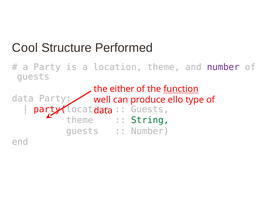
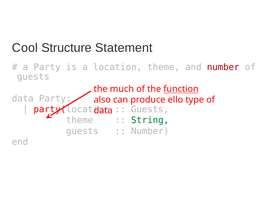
Performed: Performed -> Statement
number at (223, 67) colour: purple -> red
either: either -> much
well: well -> also
